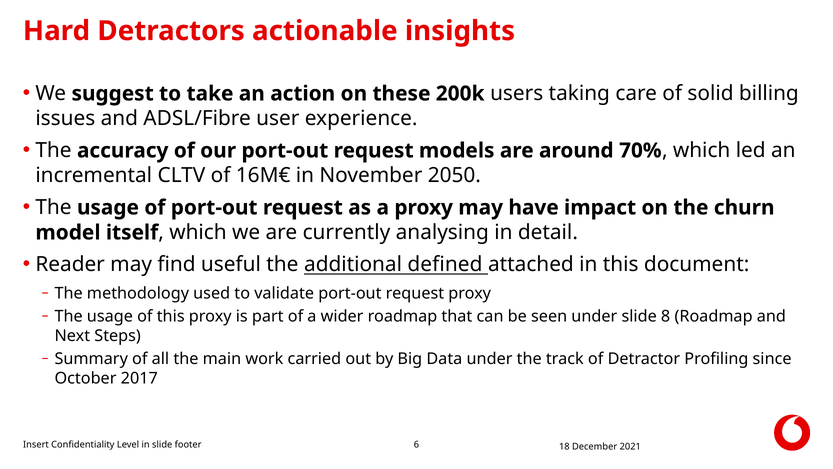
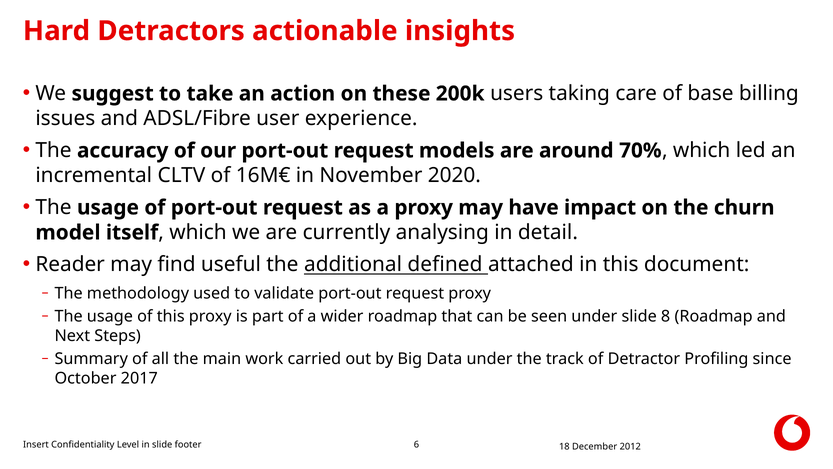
solid: solid -> base
2050: 2050 -> 2020
2021: 2021 -> 2012
